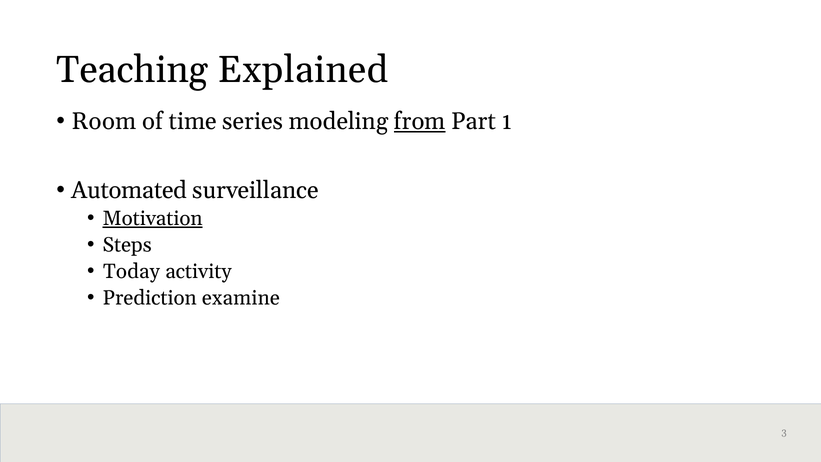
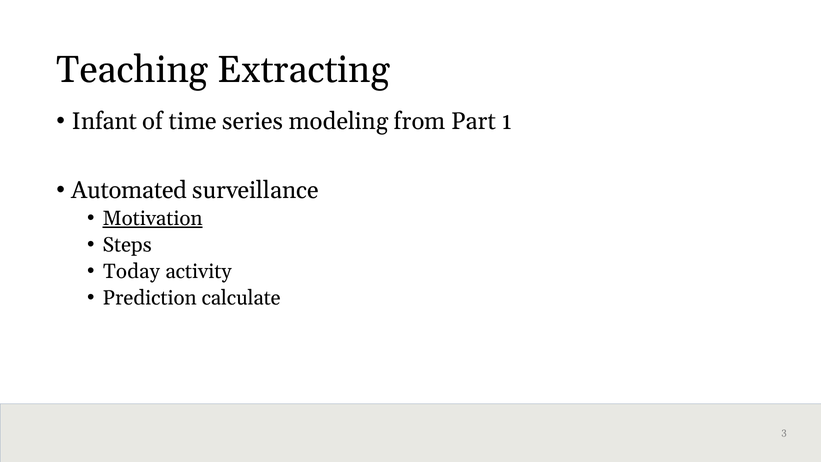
Explained: Explained -> Extracting
Room: Room -> Infant
from underline: present -> none
examine: examine -> calculate
